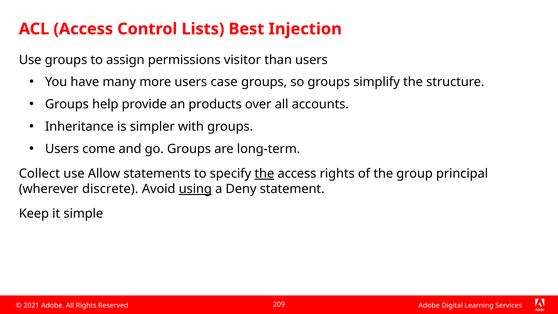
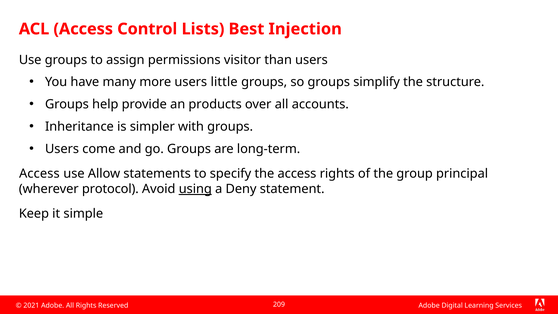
case: case -> little
Collect at (39, 174): Collect -> Access
the at (264, 174) underline: present -> none
discrete: discrete -> protocol
